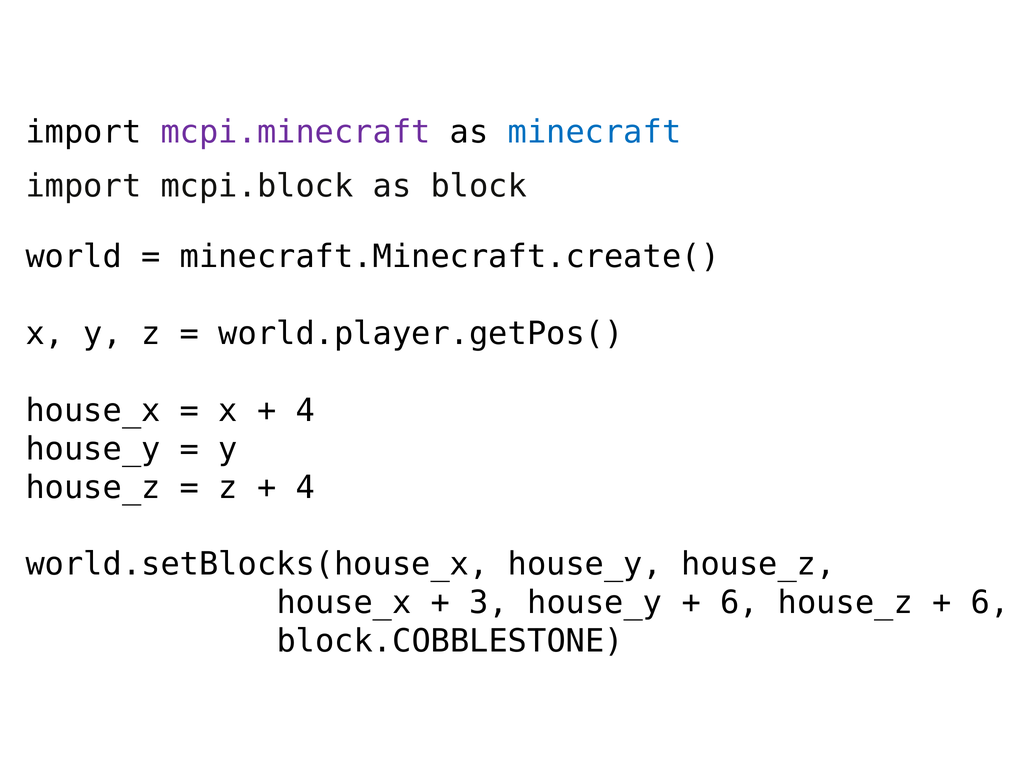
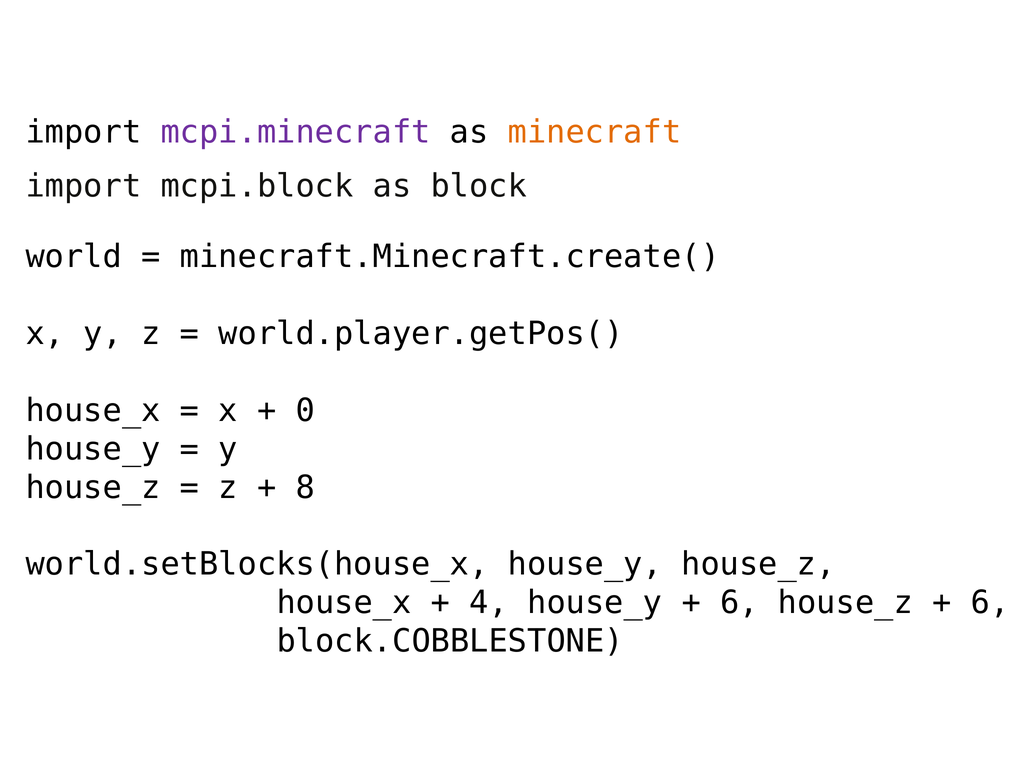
minecraft colour: blue -> orange
4 at (305, 410): 4 -> 0
4 at (305, 487): 4 -> 8
3: 3 -> 4
